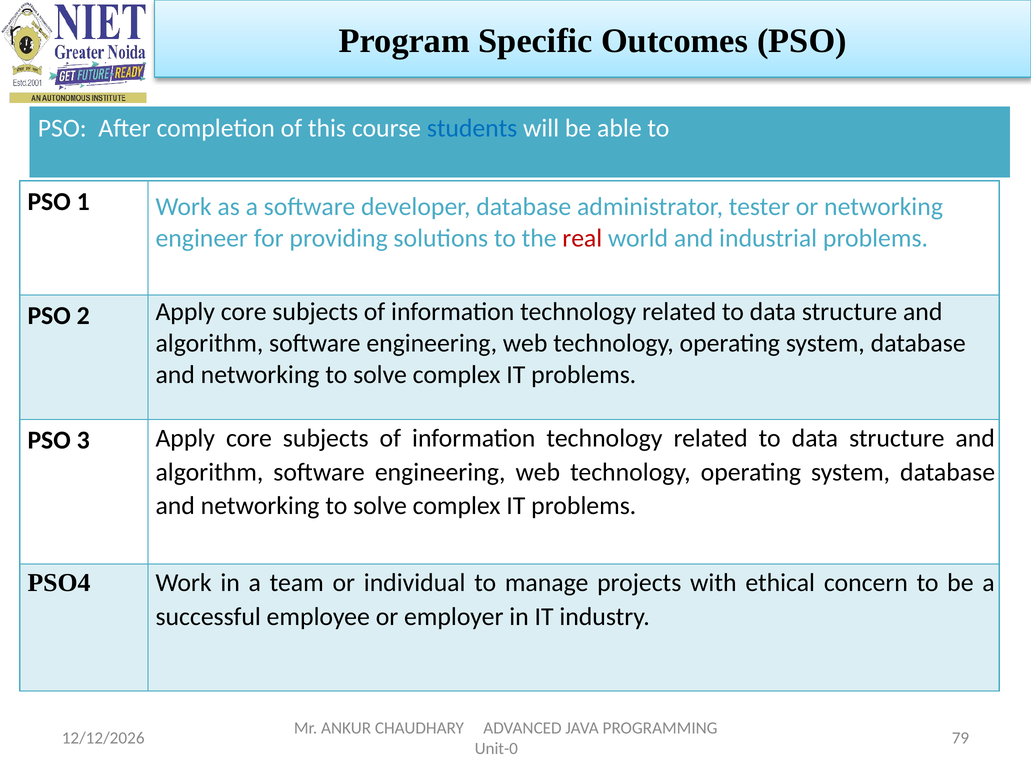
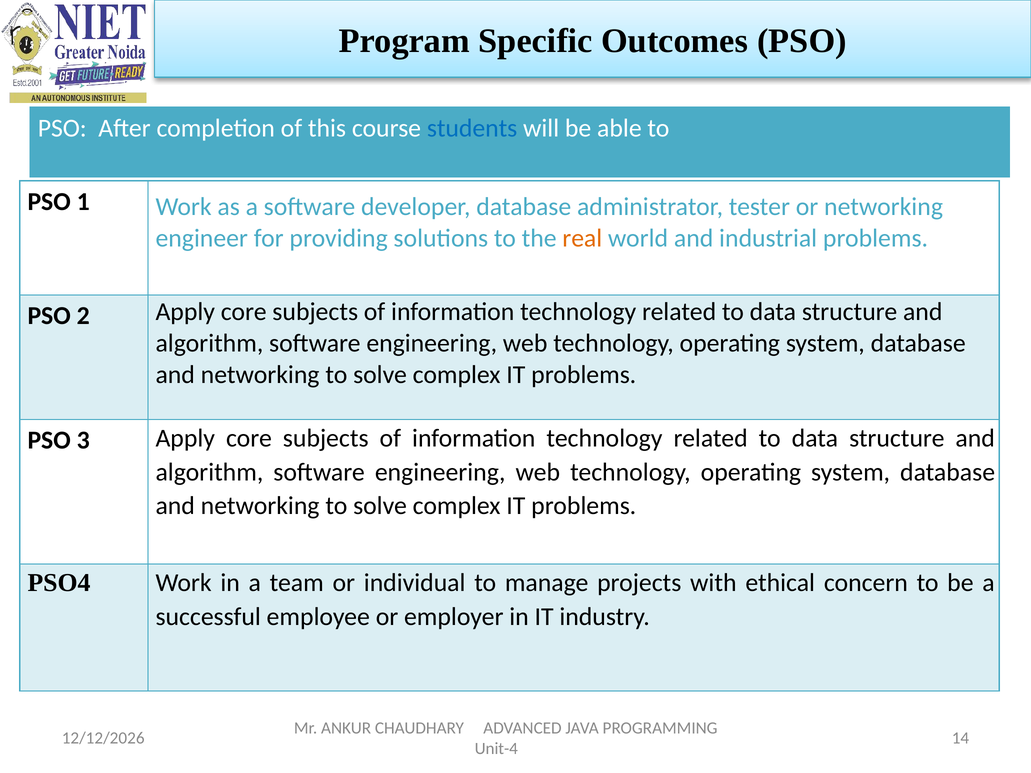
real colour: red -> orange
79: 79 -> 14
Unit-0: Unit-0 -> Unit-4
